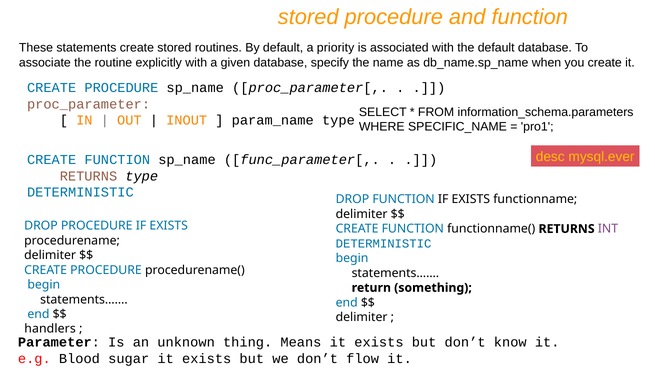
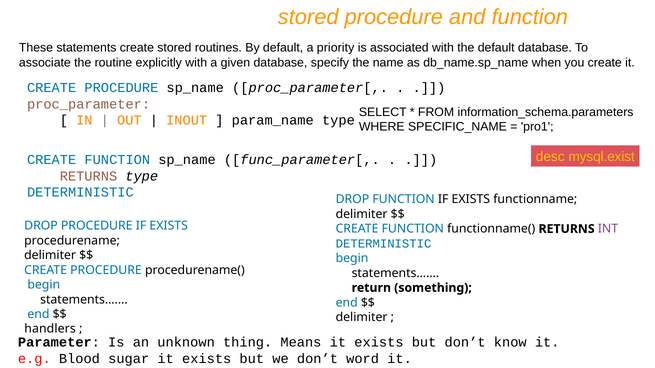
mysql.ever: mysql.ever -> mysql.exist
flow: flow -> word
